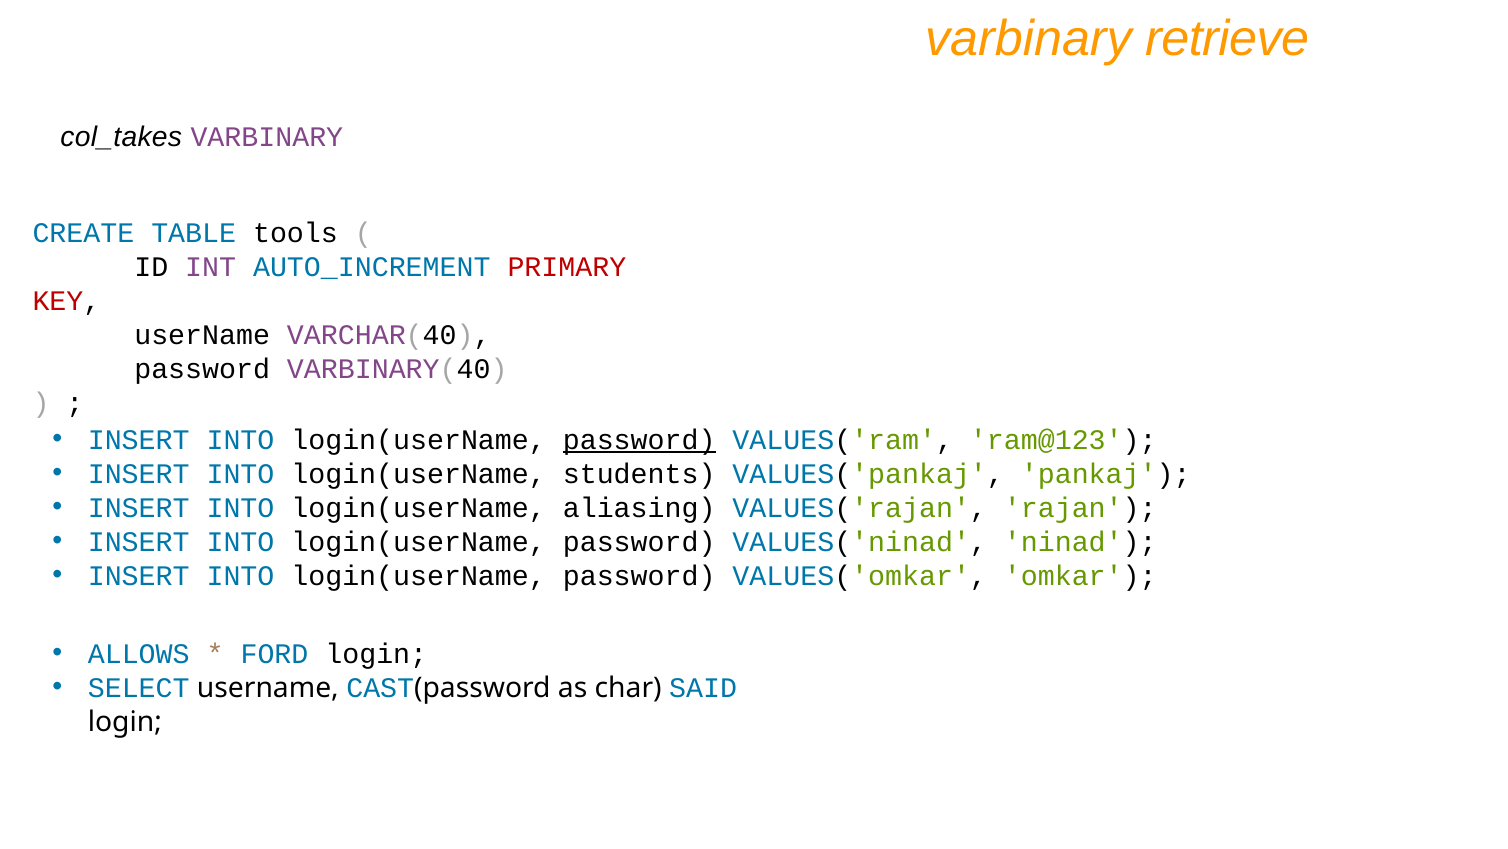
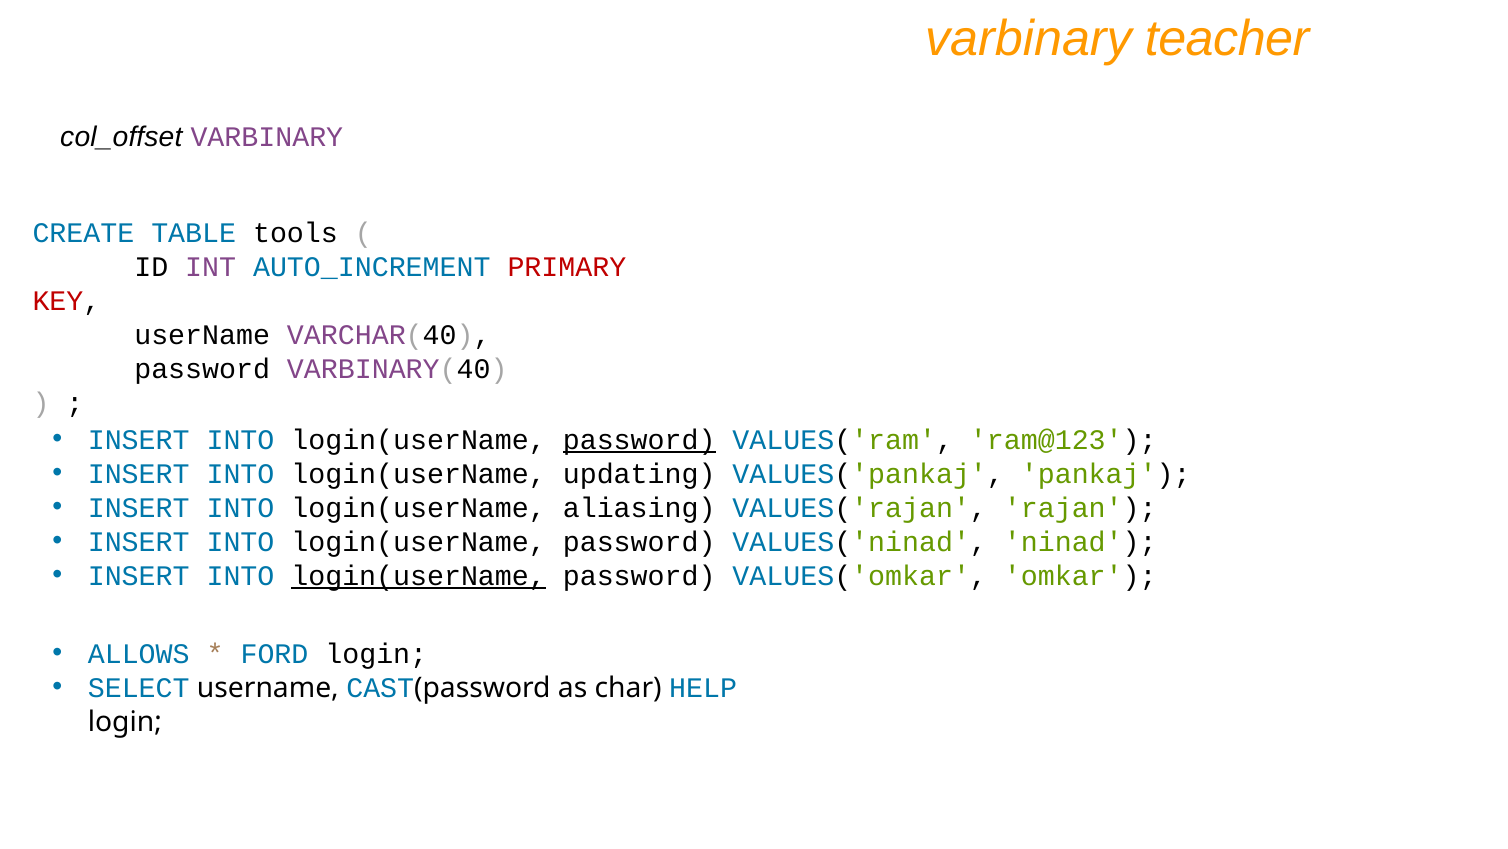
retrieve: retrieve -> teacher
col_takes: col_takes -> col_offset
students: students -> updating
login(userName at (419, 575) underline: none -> present
SAID: SAID -> HELP
